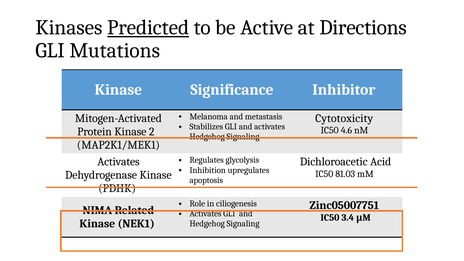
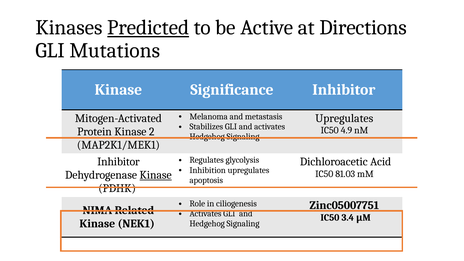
Cytotoxicity at (344, 118): Cytotoxicity -> Upregulates
4.6: 4.6 -> 4.9
Activates at (118, 162): Activates -> Inhibitor
Kinase at (156, 175) underline: none -> present
